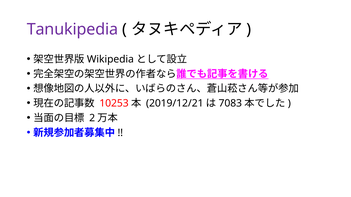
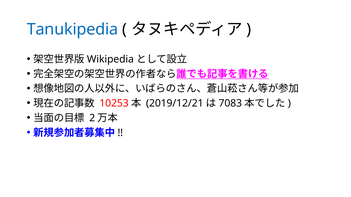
Tanukipedia colour: purple -> blue
